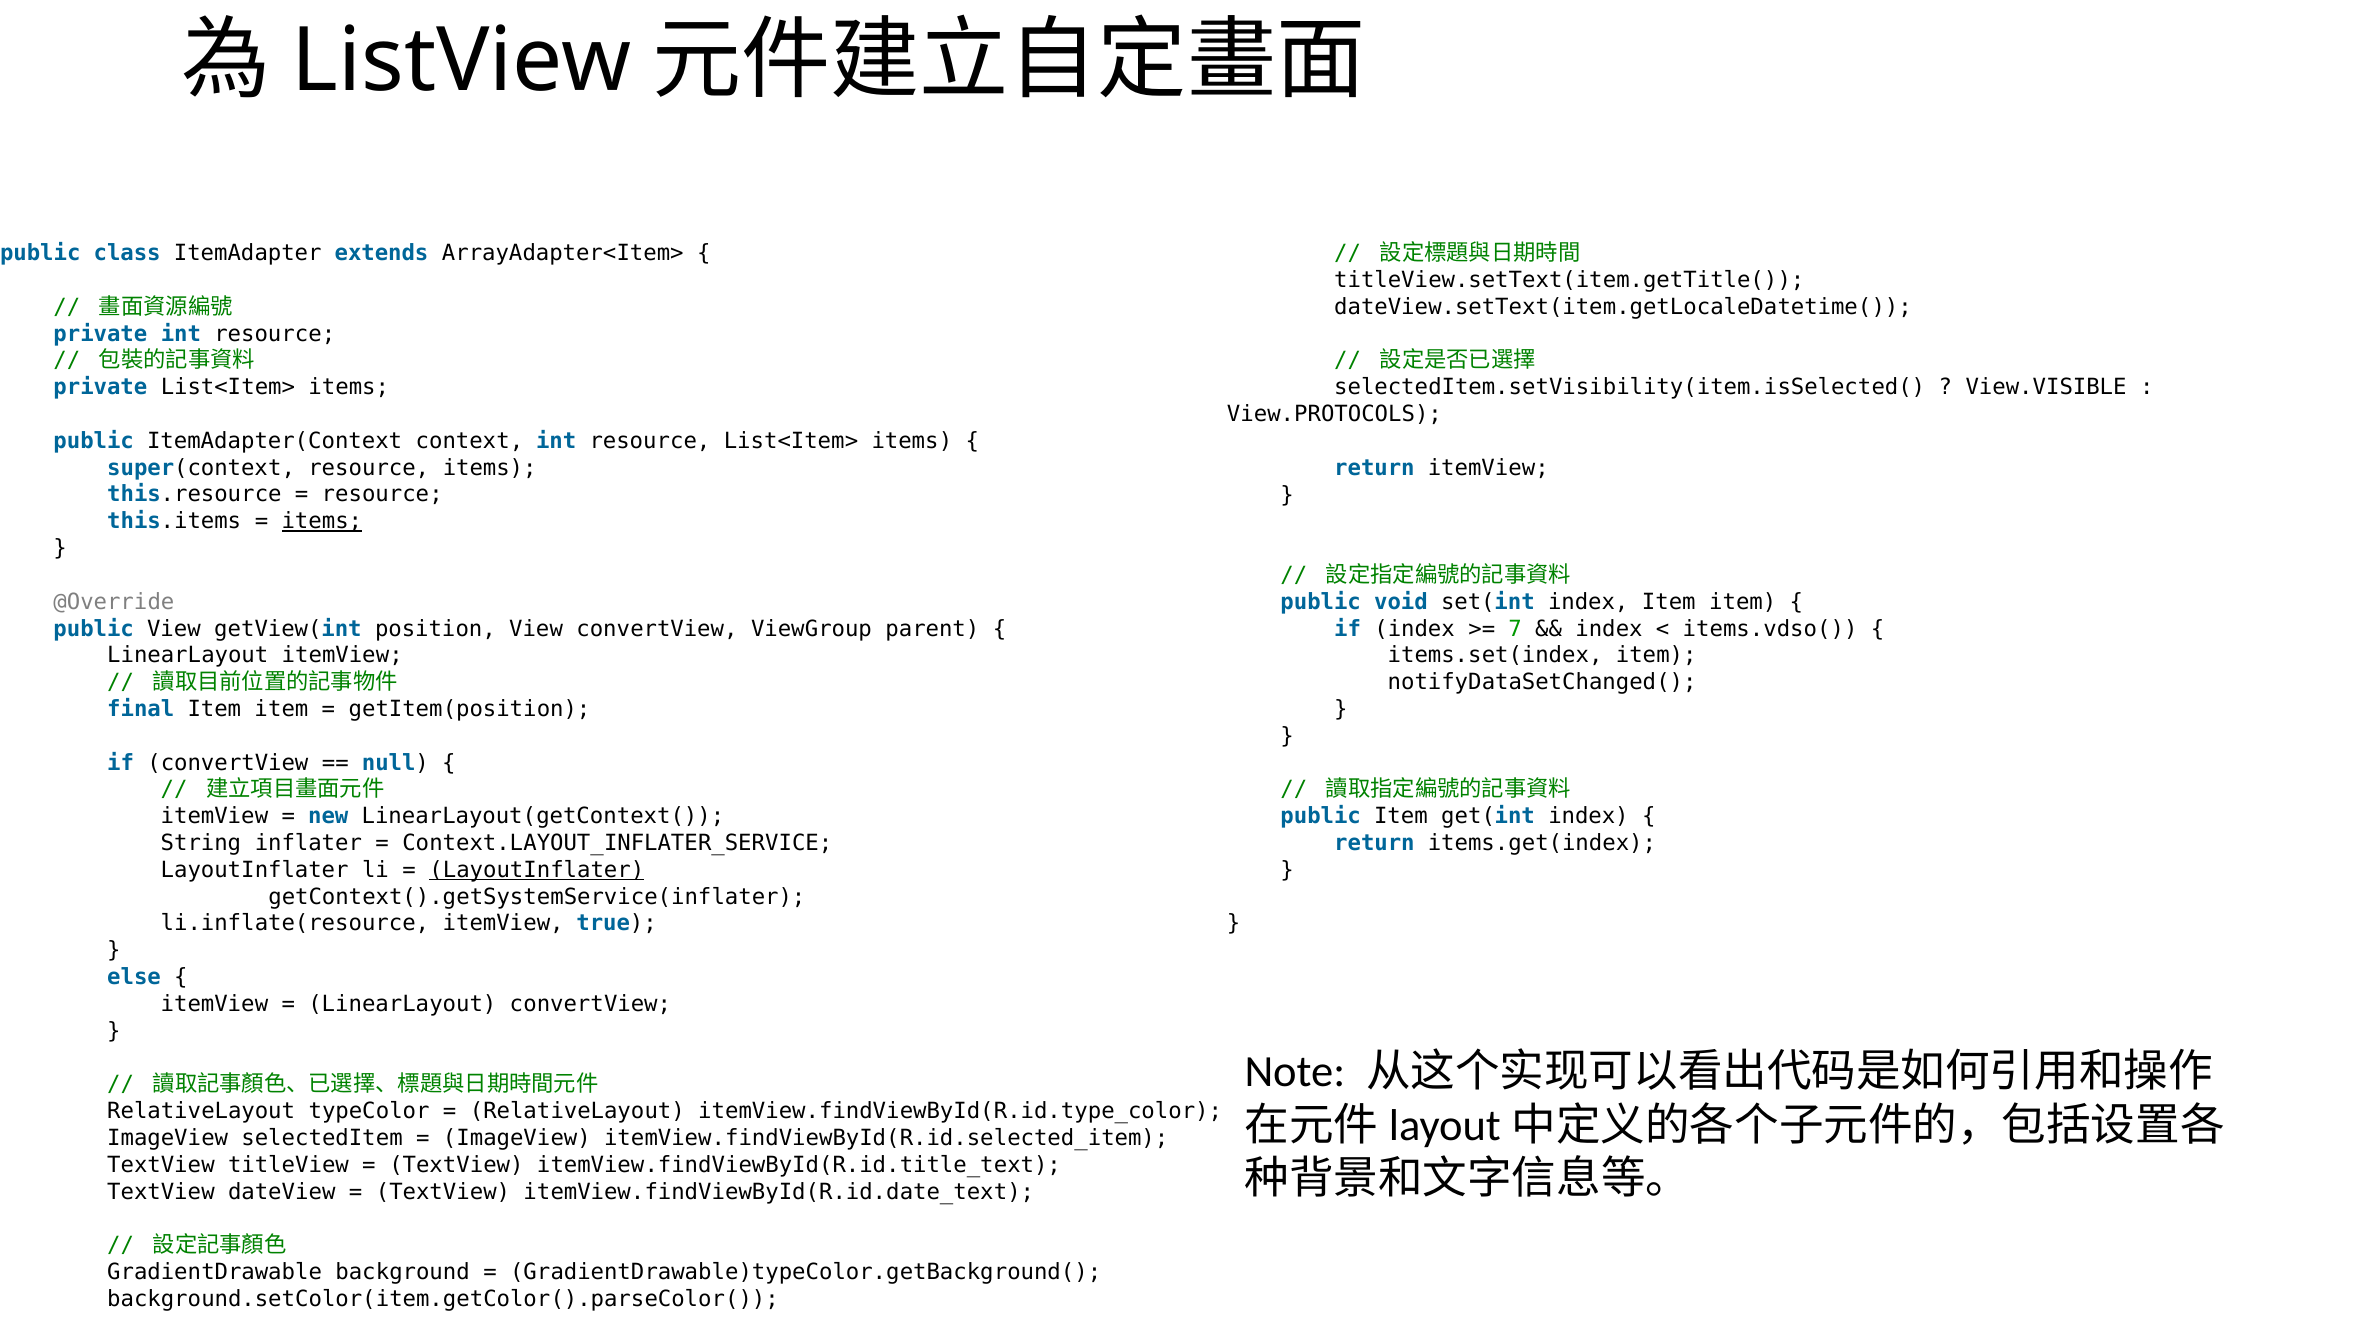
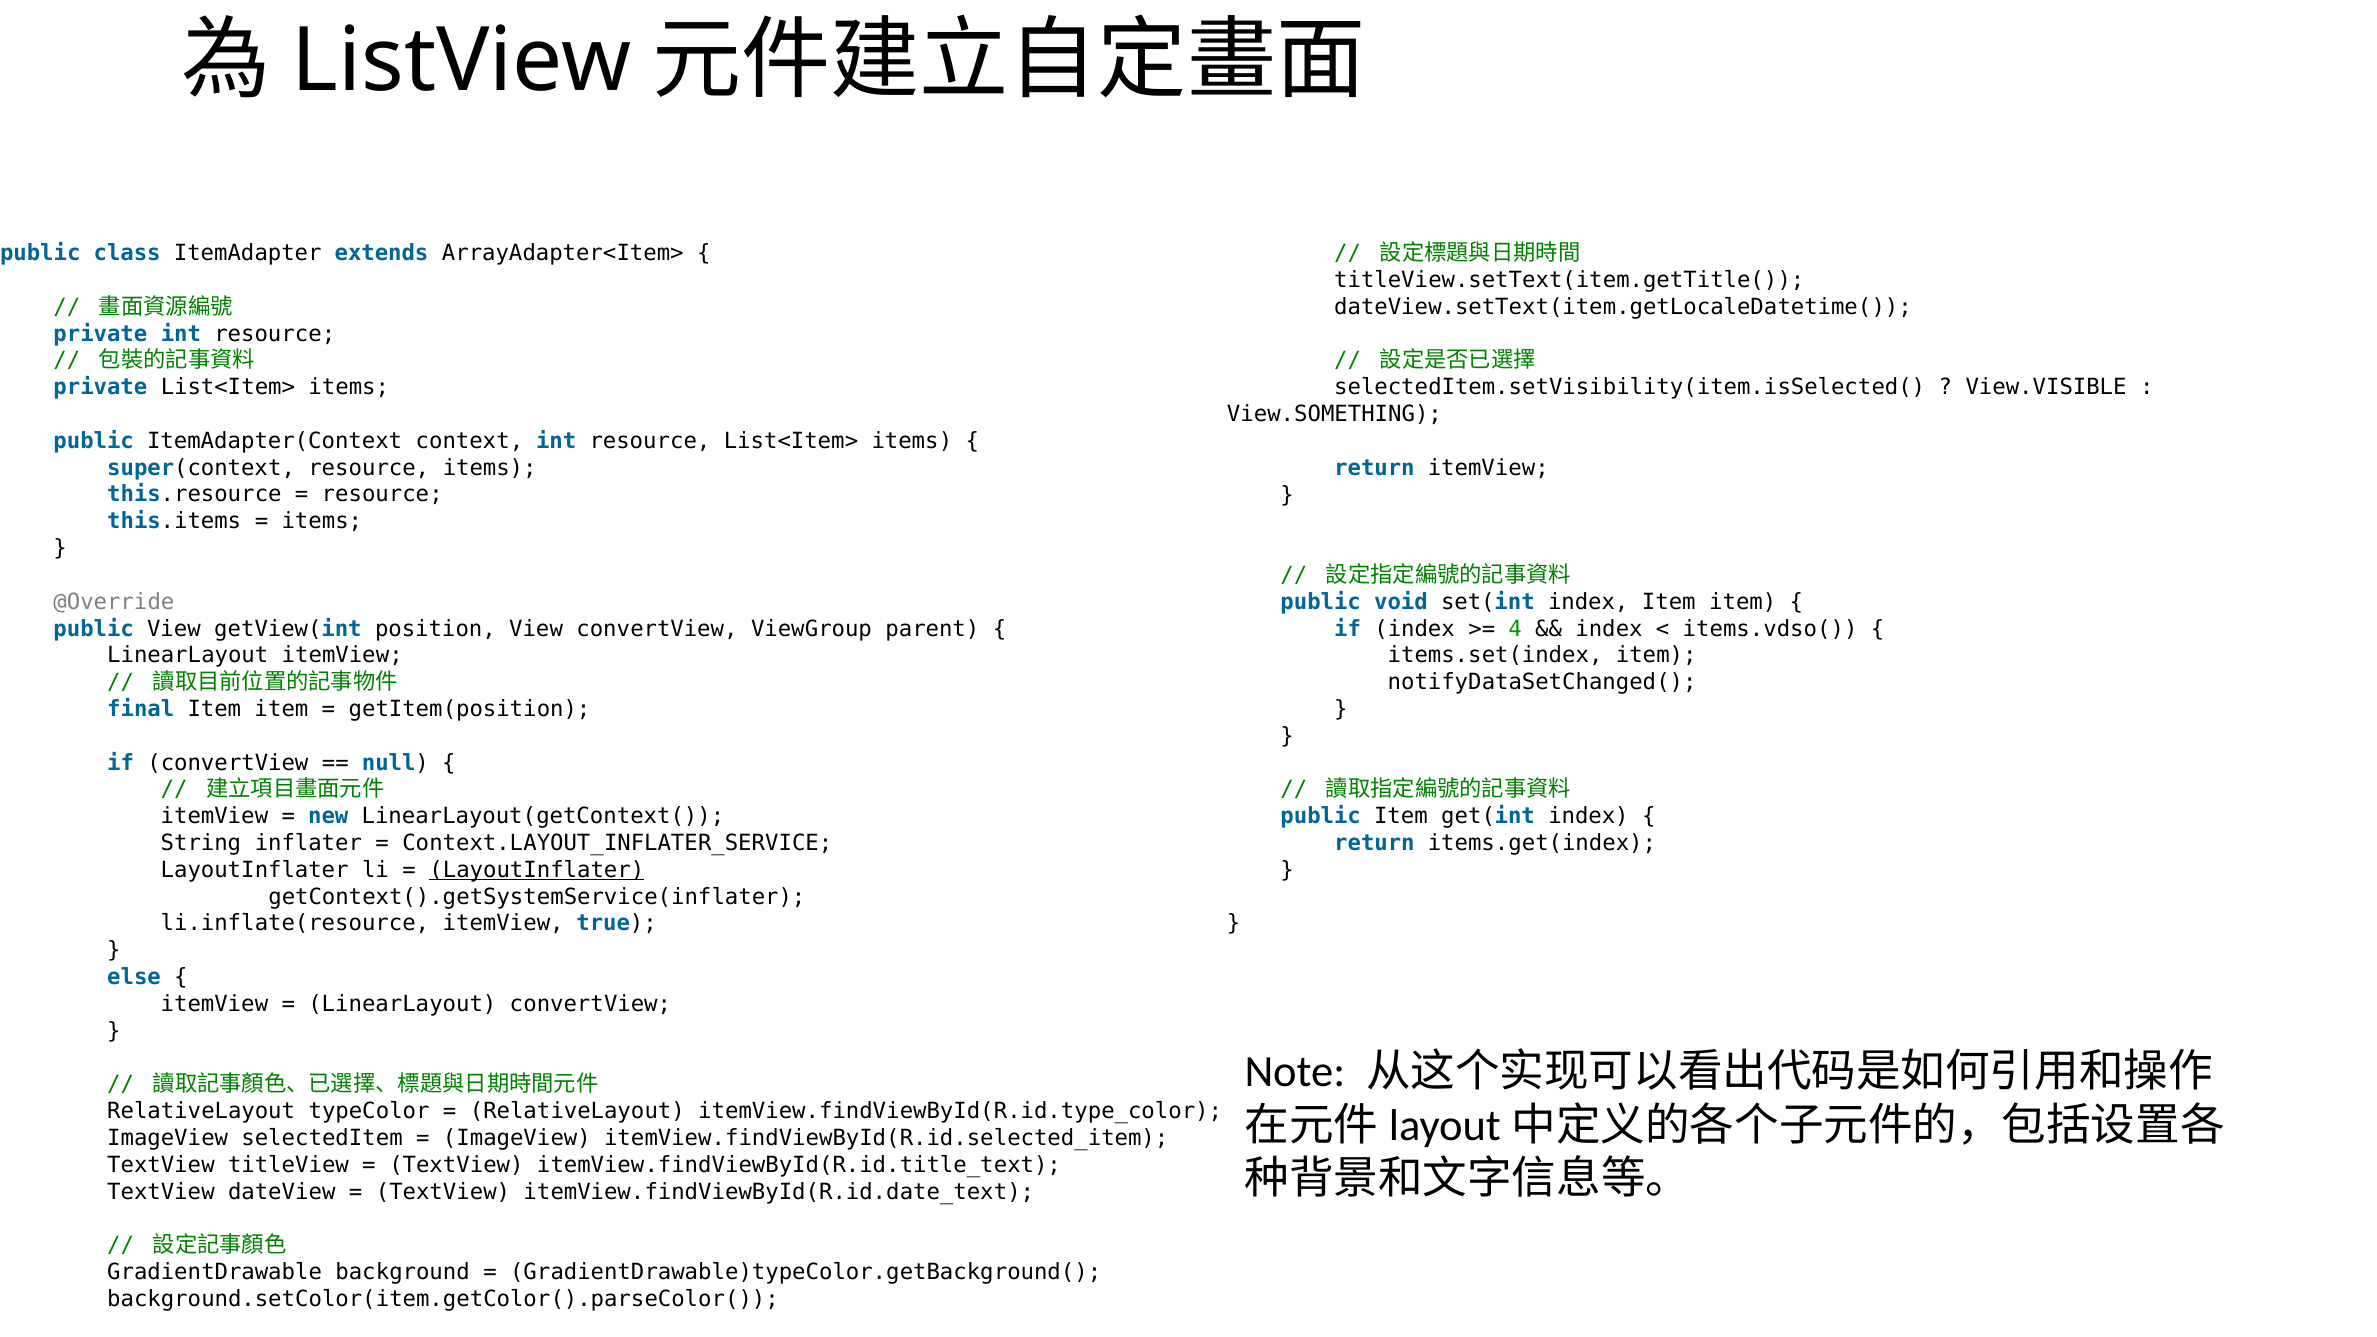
View.PROTOCOLS: View.PROTOCOLS -> View.SOMETHING
items at (322, 521) underline: present -> none
7: 7 -> 4
